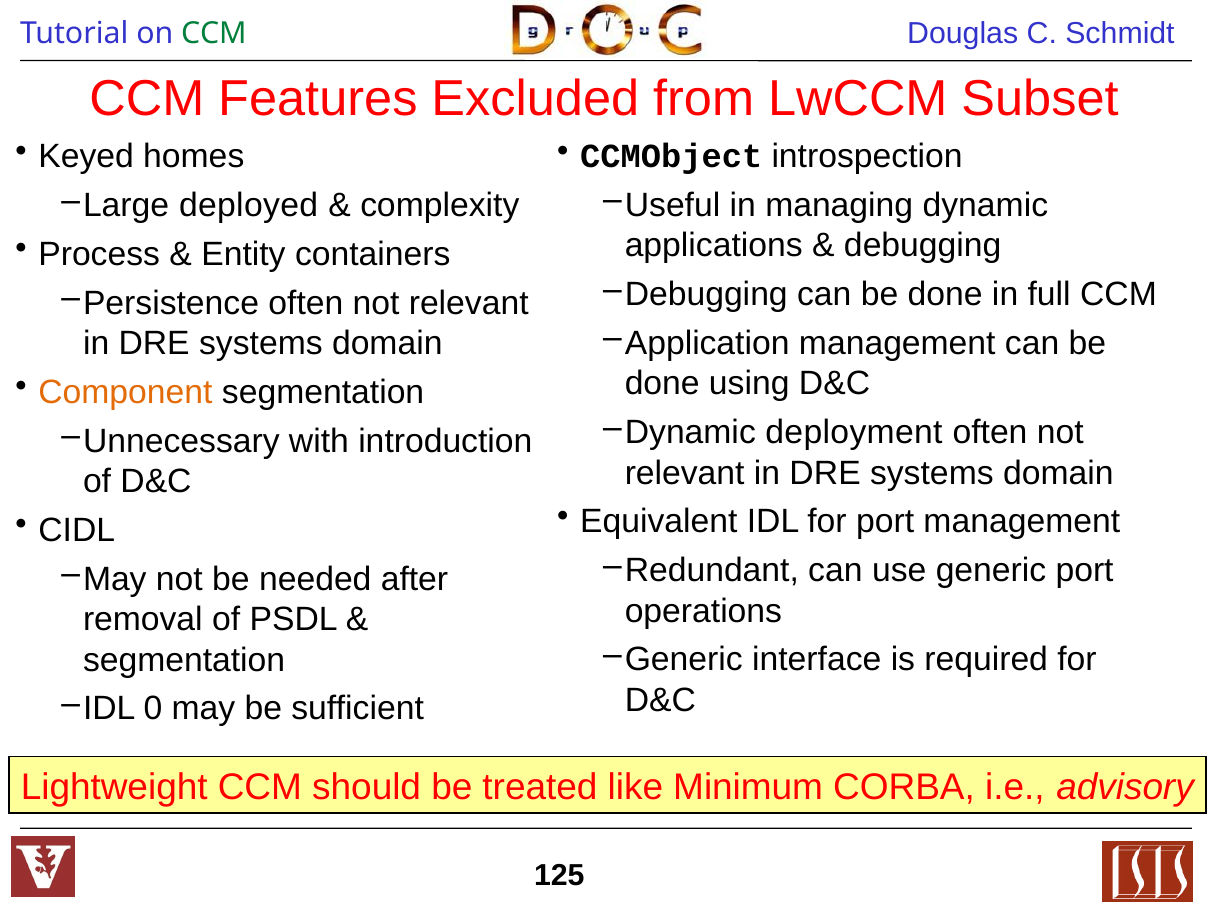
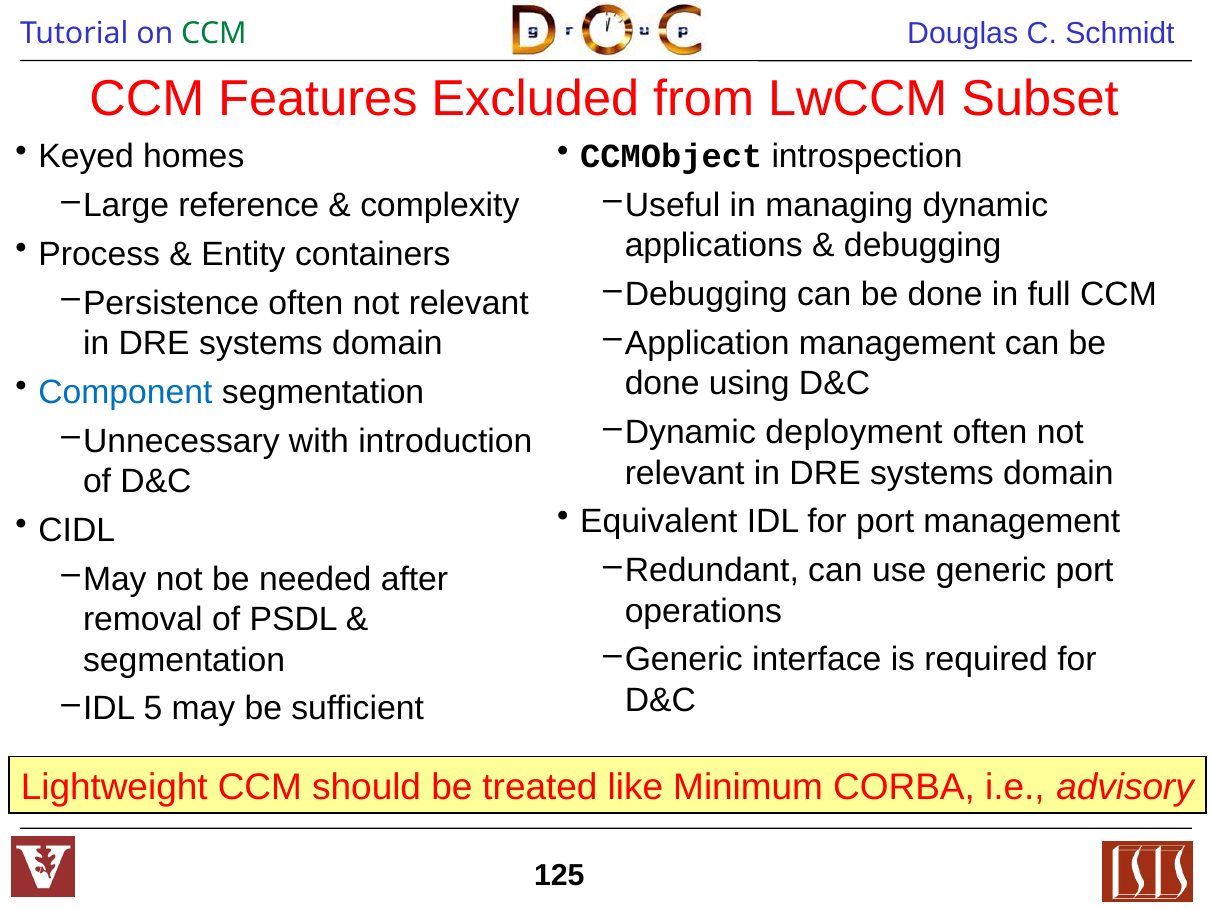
deployed: deployed -> reference
Component colour: orange -> blue
0: 0 -> 5
